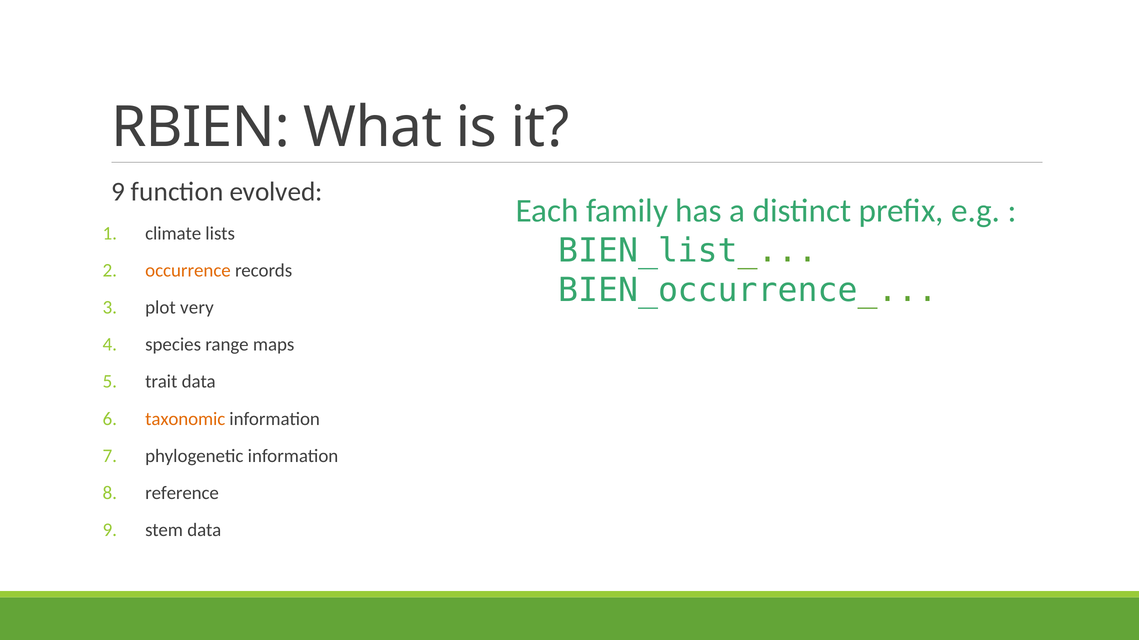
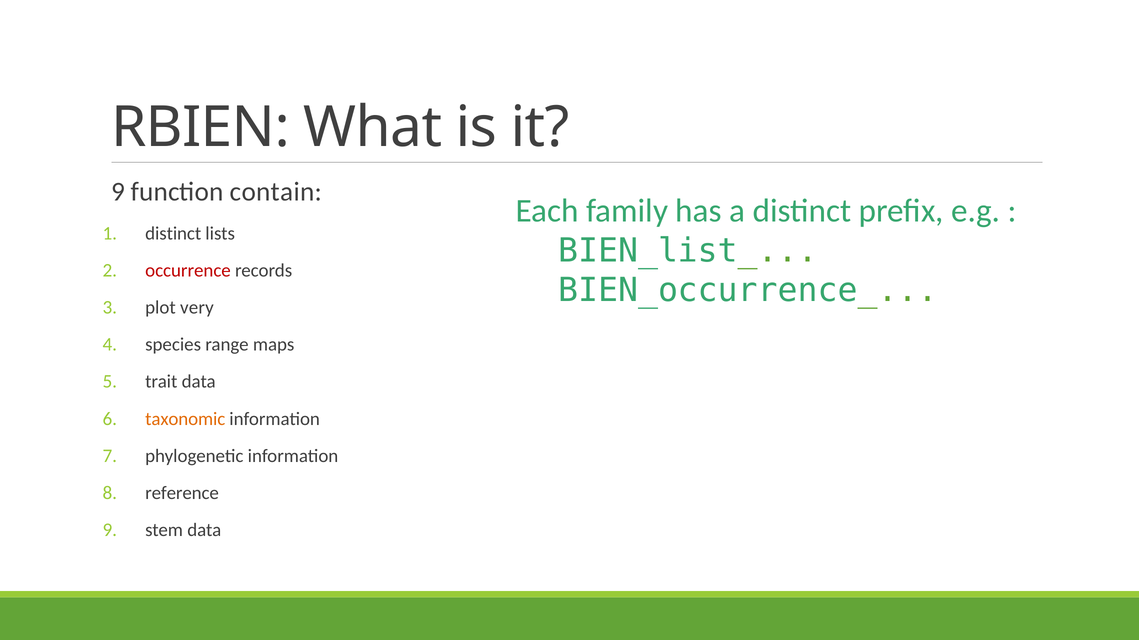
evolved: evolved -> contain
climate at (173, 234): climate -> distinct
occurrence colour: orange -> red
